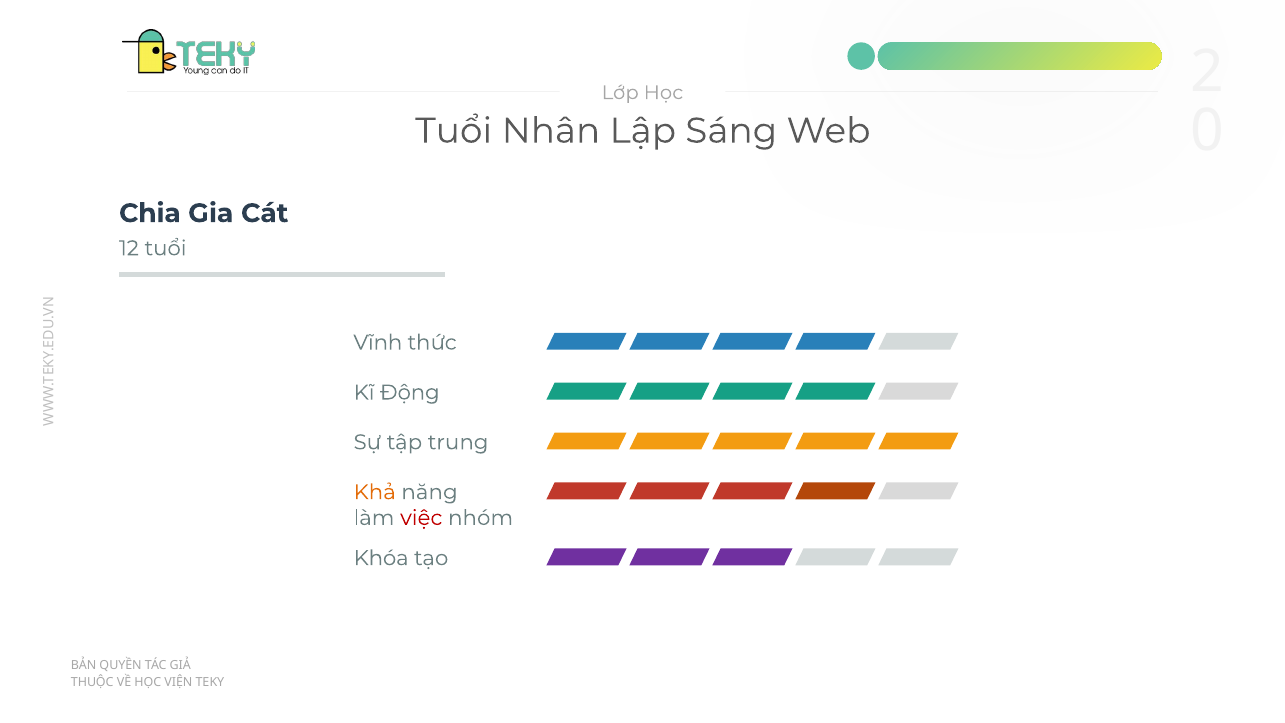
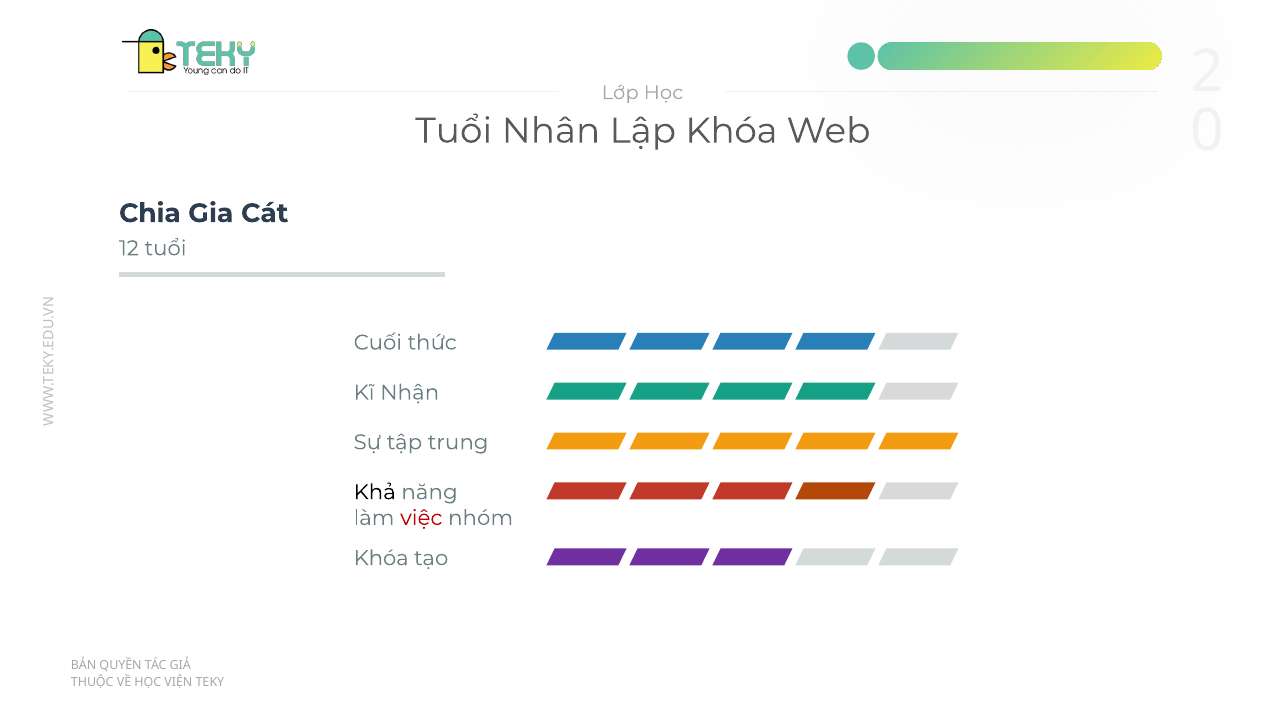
Lập Sáng: Sáng -> Khóa
Vĩnh: Vĩnh -> Cuối
Động: Động -> Nhận
Khả colour: orange -> black
